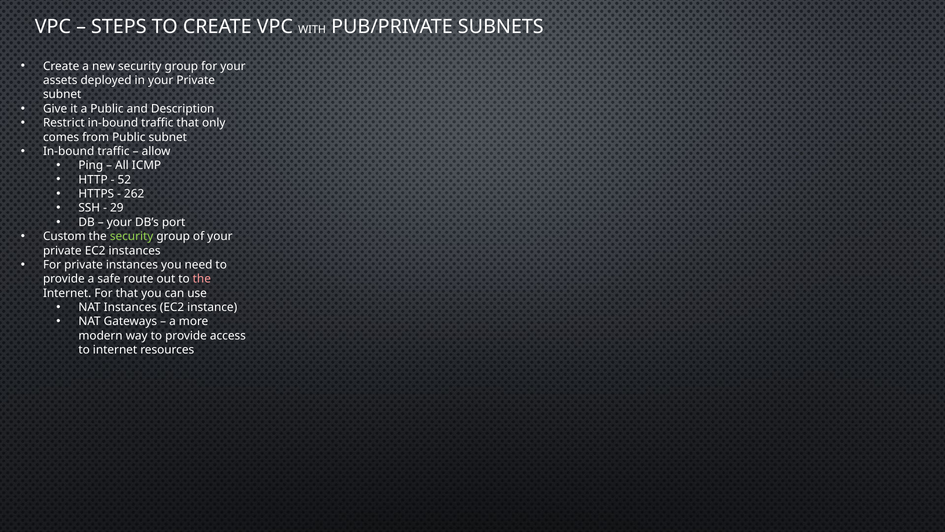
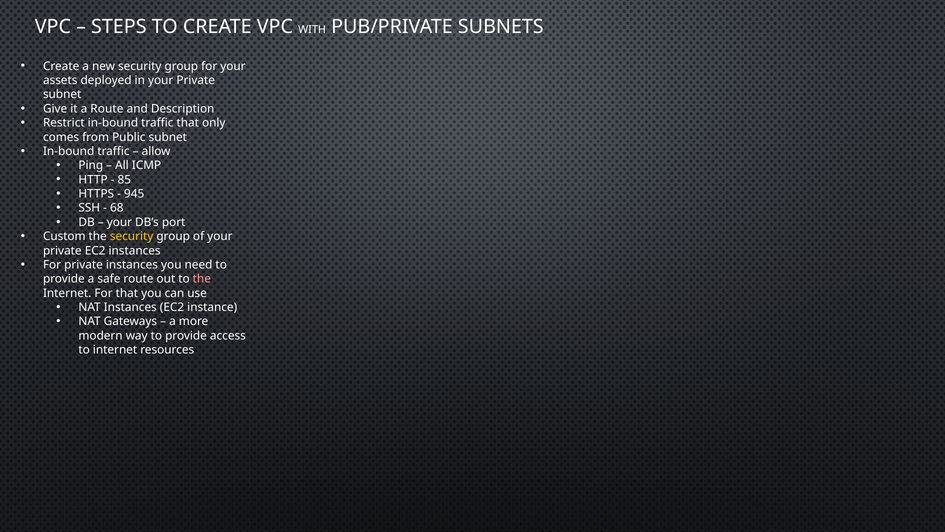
a Public: Public -> Route
52: 52 -> 85
262: 262 -> 945
29: 29 -> 68
security at (132, 236) colour: light green -> yellow
